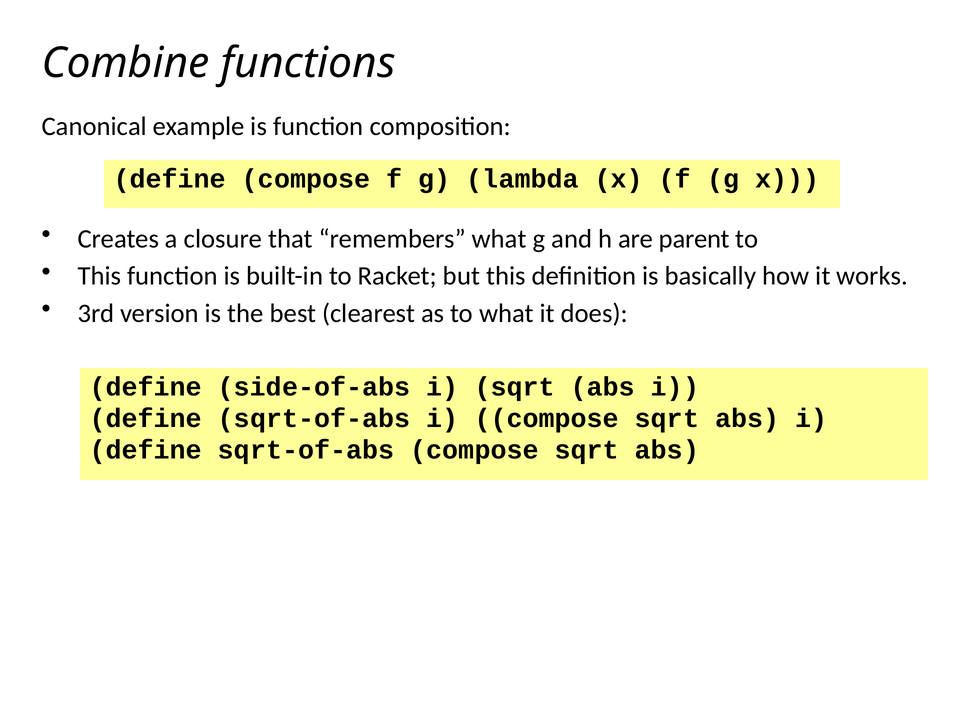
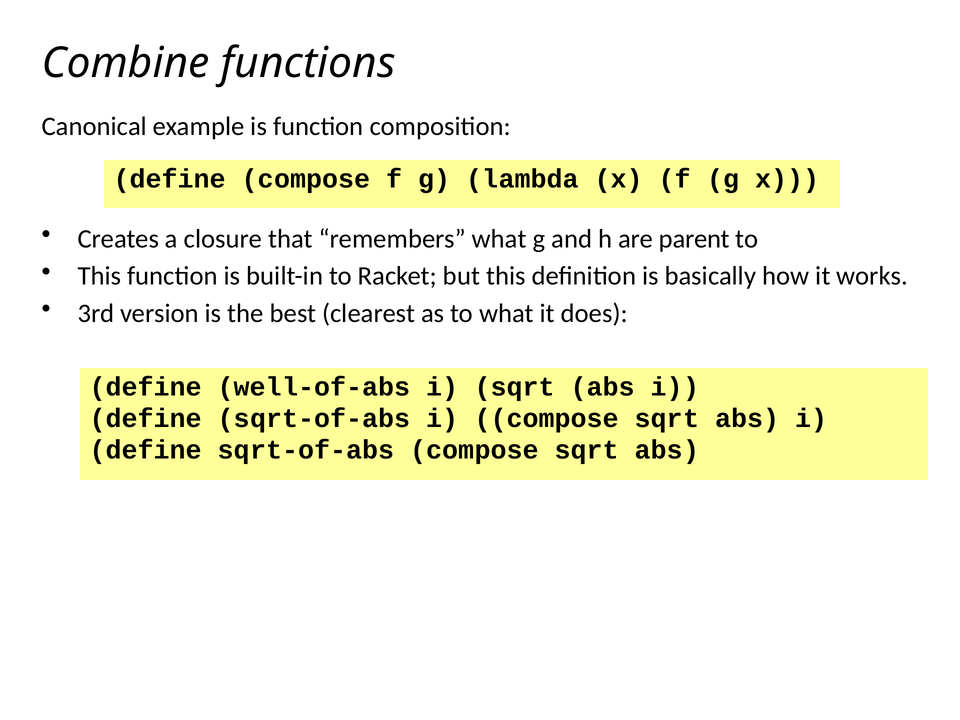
side-of-abs: side-of-abs -> well-of-abs
